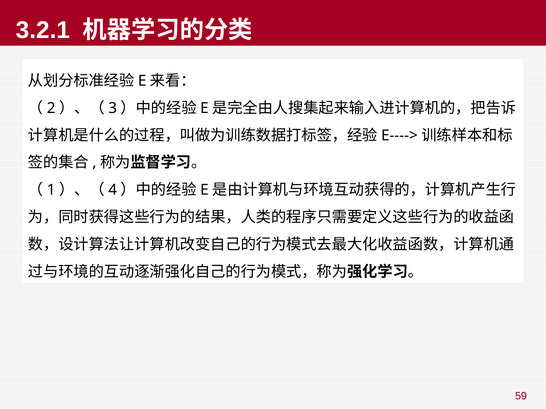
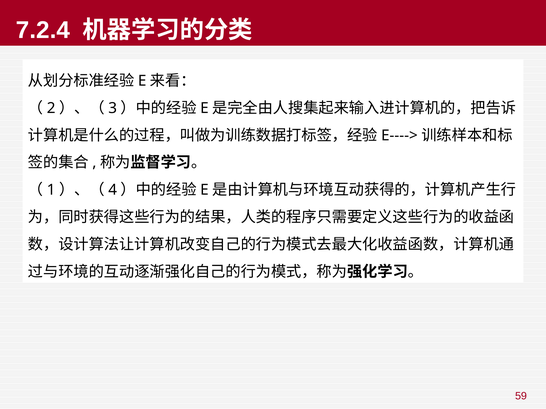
3.2.1: 3.2.1 -> 7.2.4
